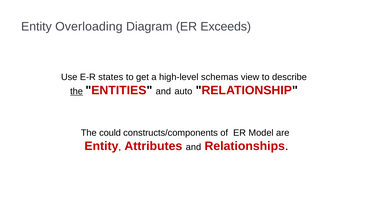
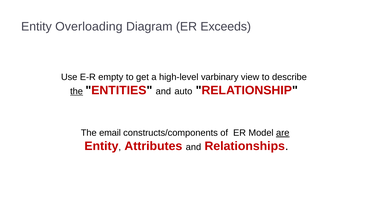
states: states -> empty
schemas: schemas -> varbinary
could: could -> email
are underline: none -> present
